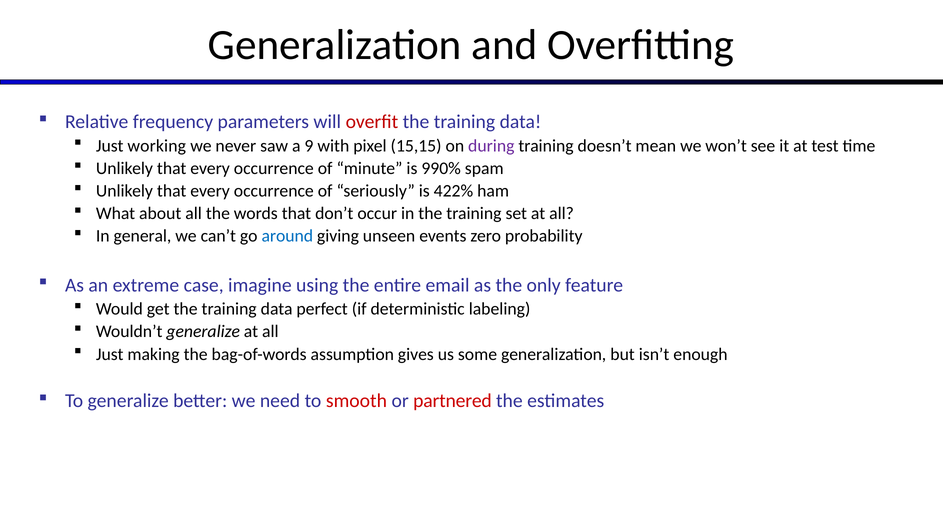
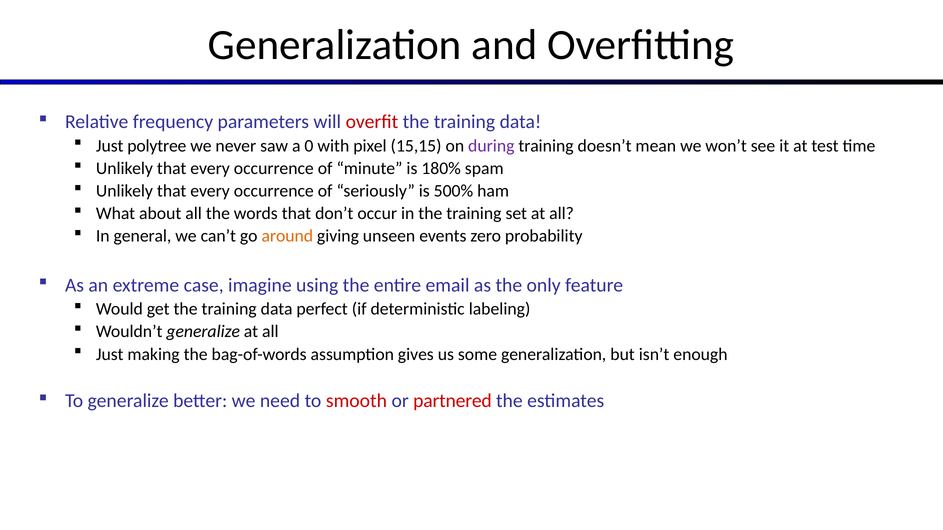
working: working -> polytree
9: 9 -> 0
990%: 990% -> 180%
422%: 422% -> 500%
around colour: blue -> orange
